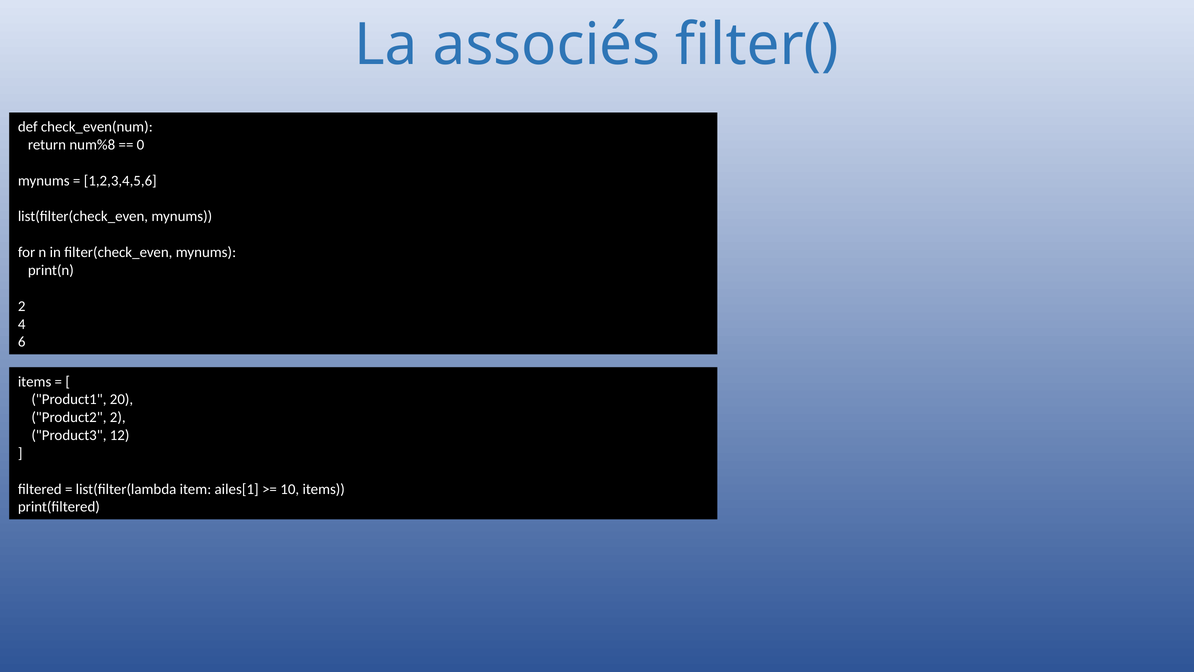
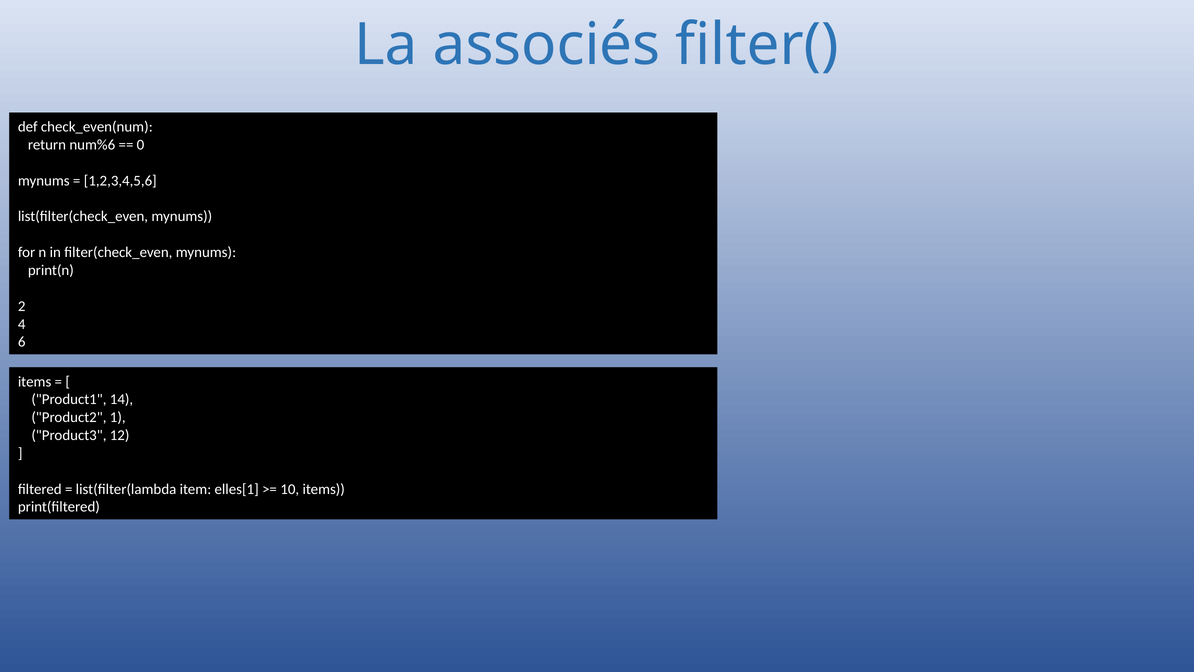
num%8: num%8 -> num%6
20: 20 -> 14
Product2 2: 2 -> 1
ailes[1: ailes[1 -> elles[1
